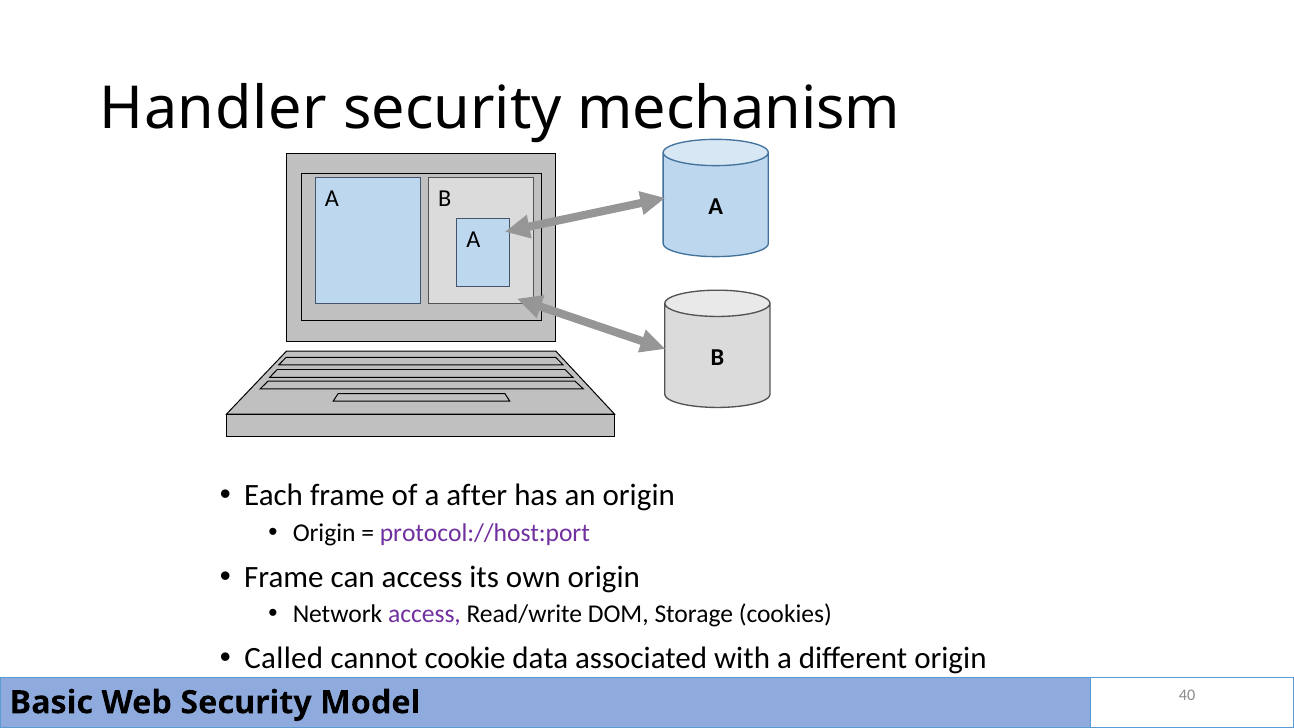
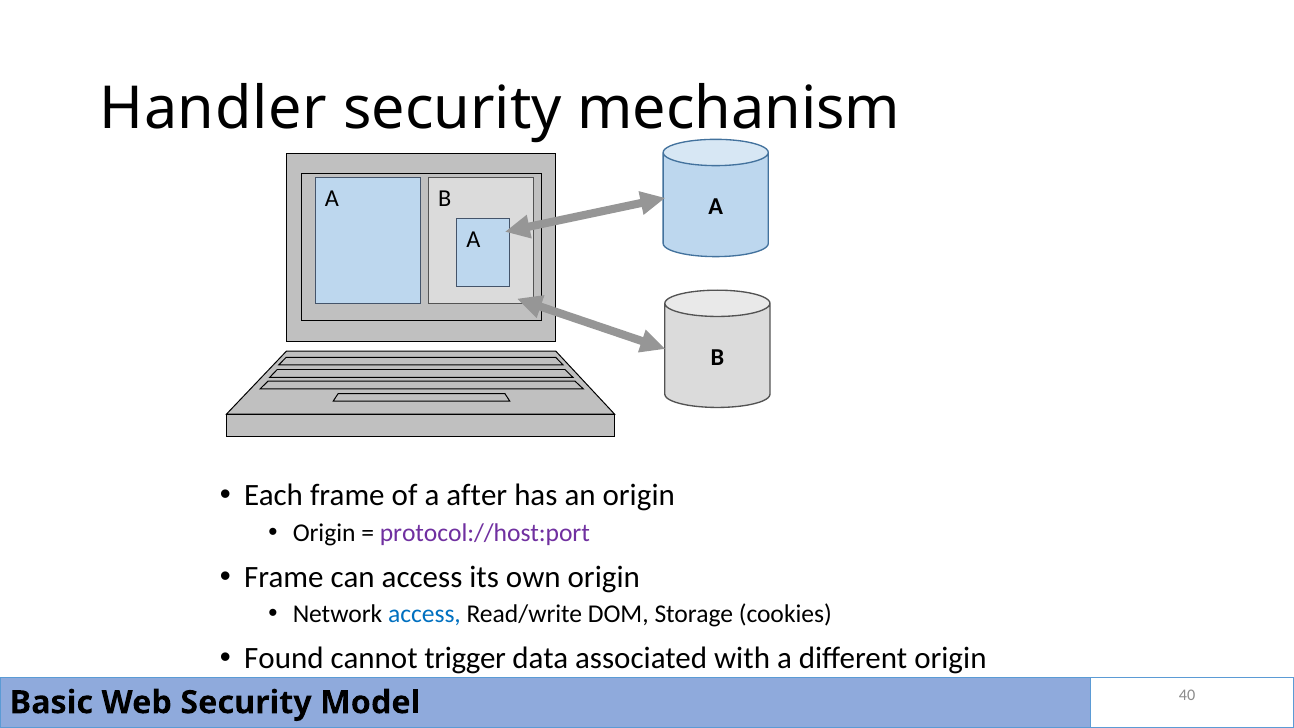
access at (424, 614) colour: purple -> blue
Called: Called -> Found
cookie: cookie -> trigger
